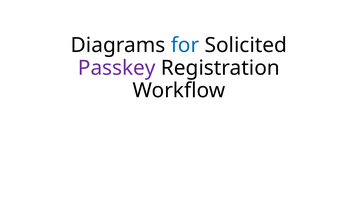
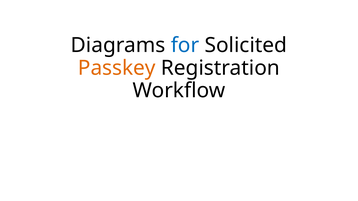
Passkey colour: purple -> orange
